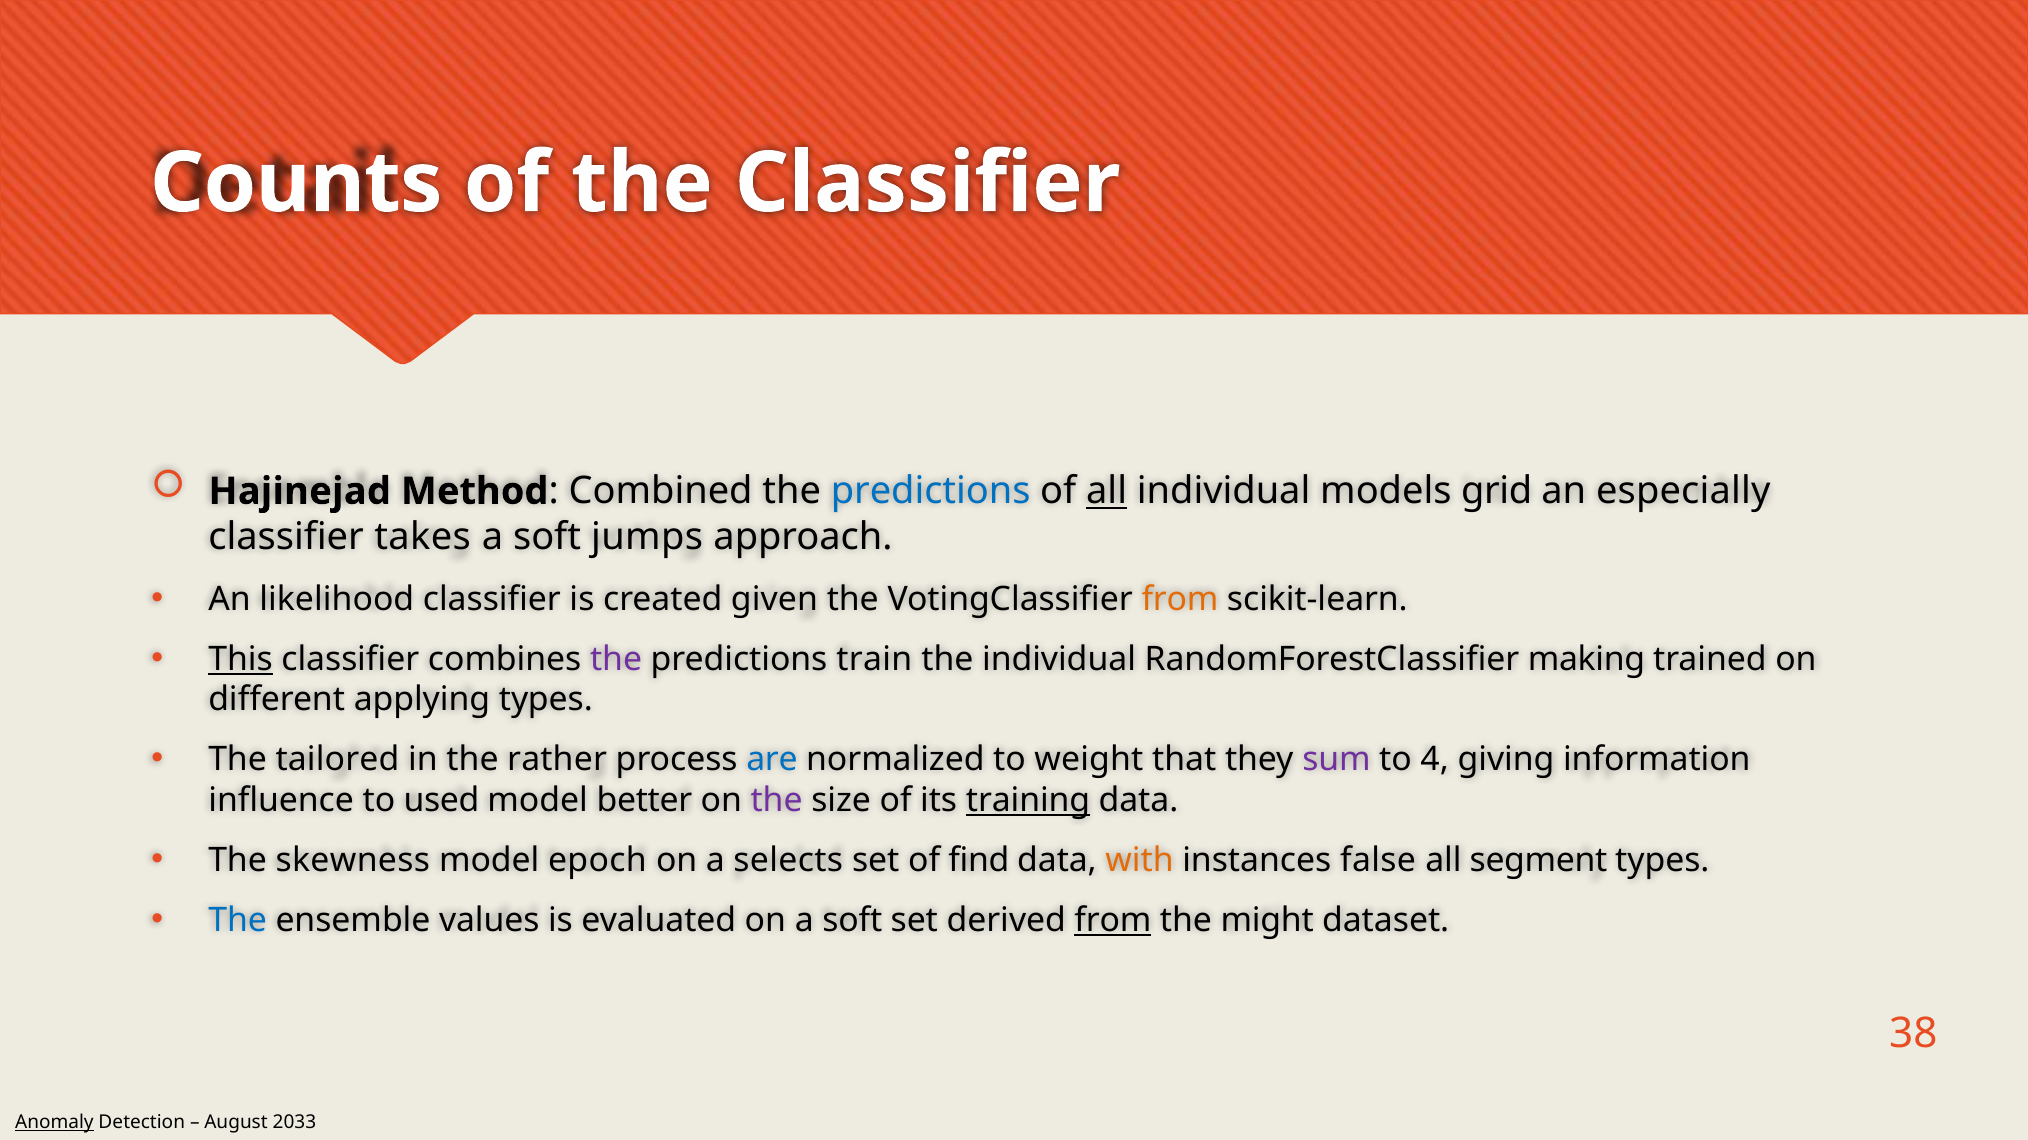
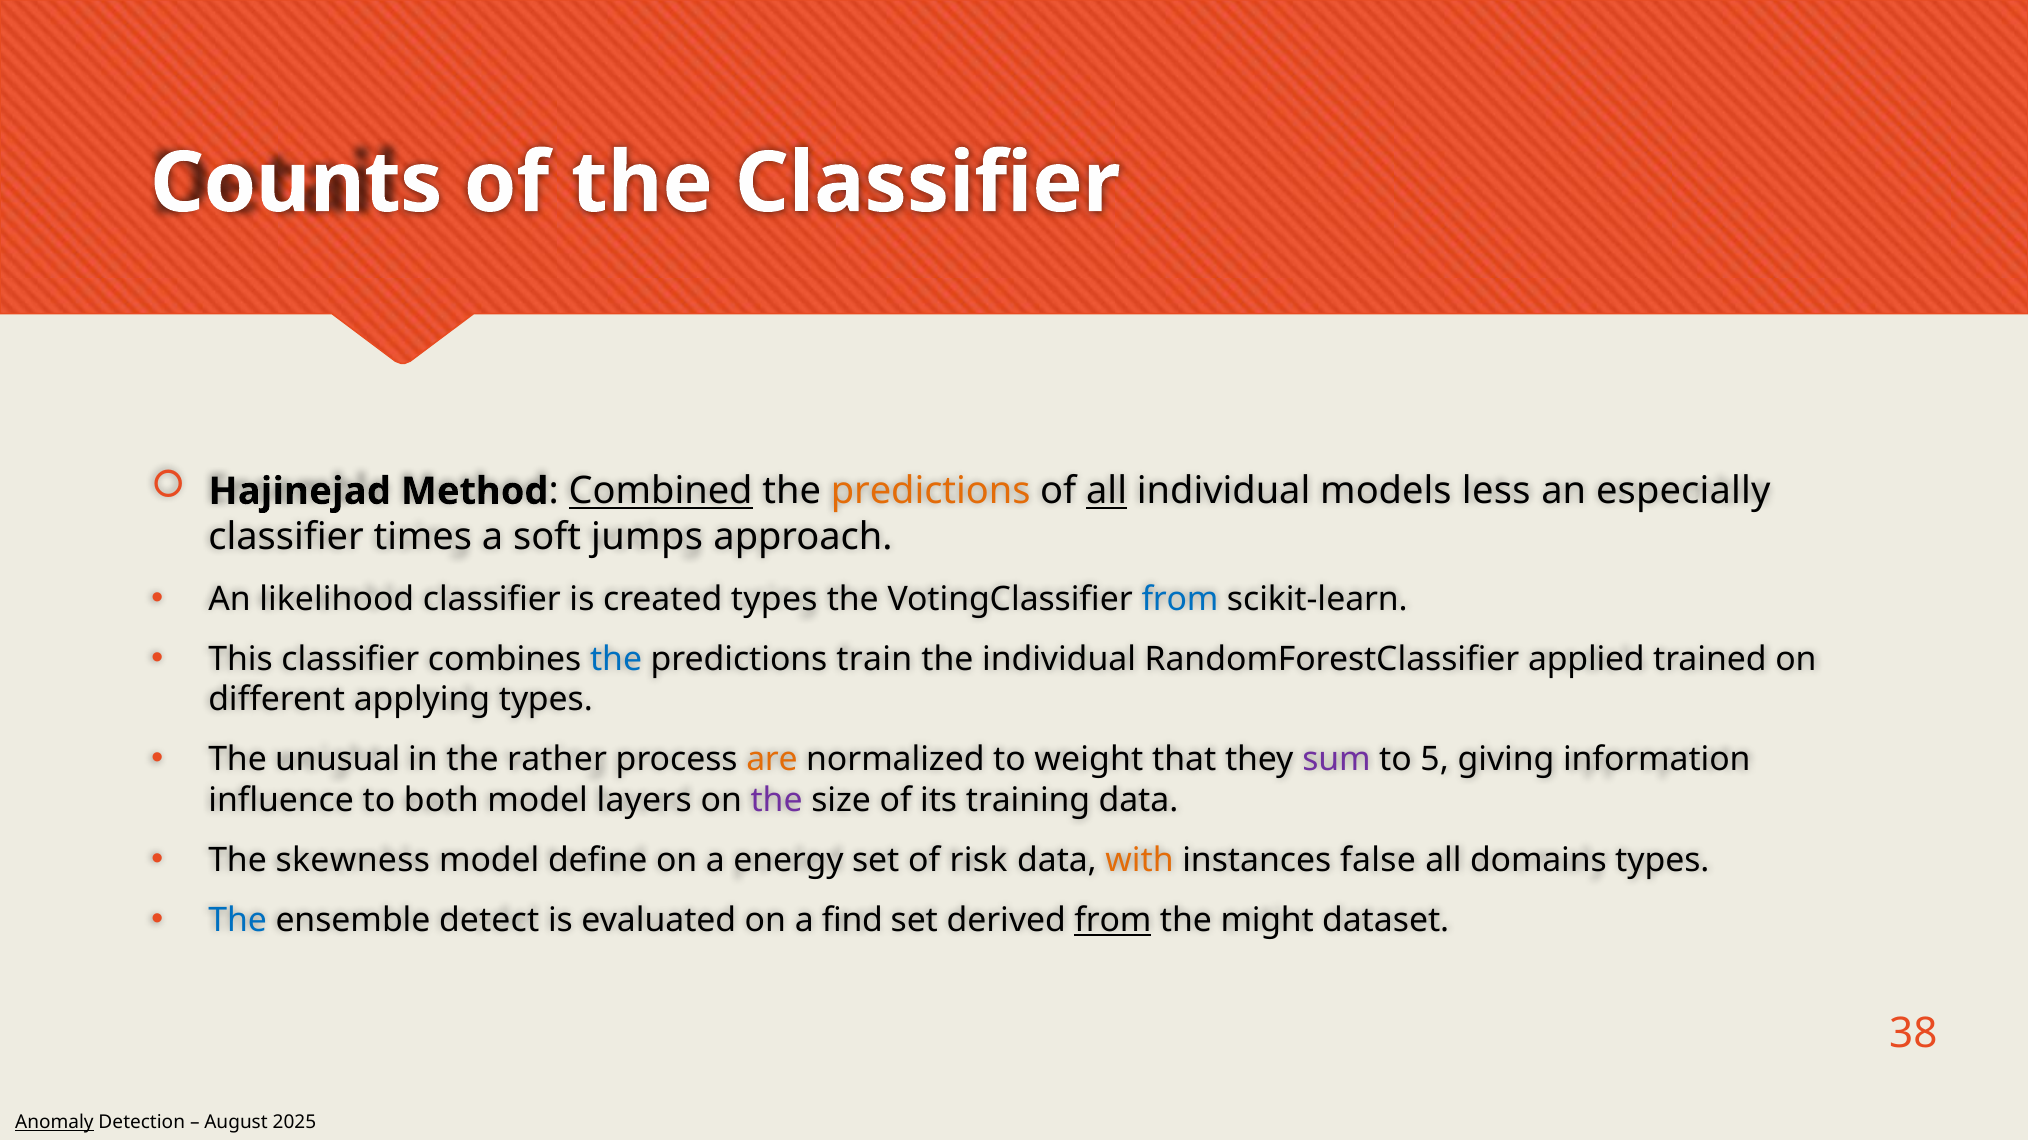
Combined underline: none -> present
predictions at (931, 492) colour: blue -> orange
grid: grid -> less
takes: takes -> times
created given: given -> types
from at (1180, 600) colour: orange -> blue
This underline: present -> none
the at (616, 660) colour: purple -> blue
making: making -> applied
tailored: tailored -> unusual
are colour: blue -> orange
4: 4 -> 5
used: used -> both
better: better -> layers
training underline: present -> none
epoch: epoch -> define
selects: selects -> energy
find: find -> risk
segment: segment -> domains
values: values -> detect
on a soft: soft -> find
2033: 2033 -> 2025
